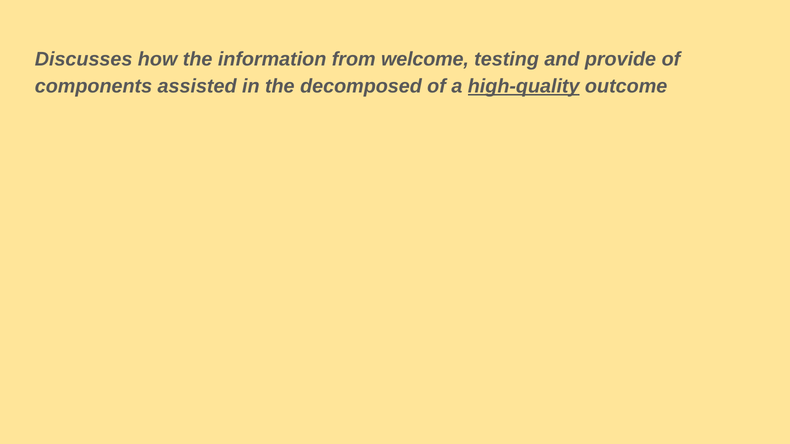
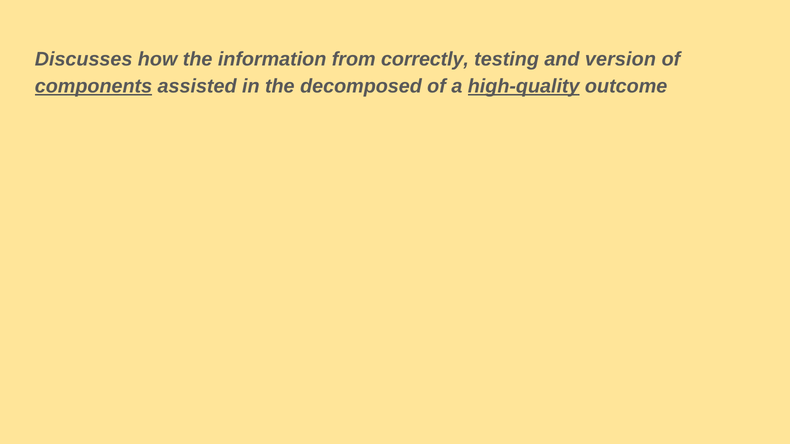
welcome: welcome -> correctly
provide: provide -> version
components underline: none -> present
